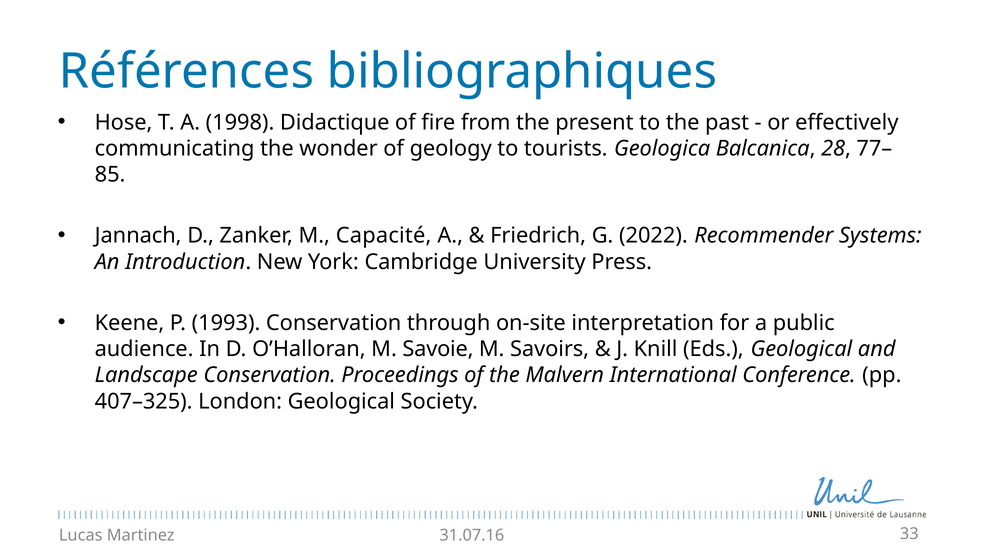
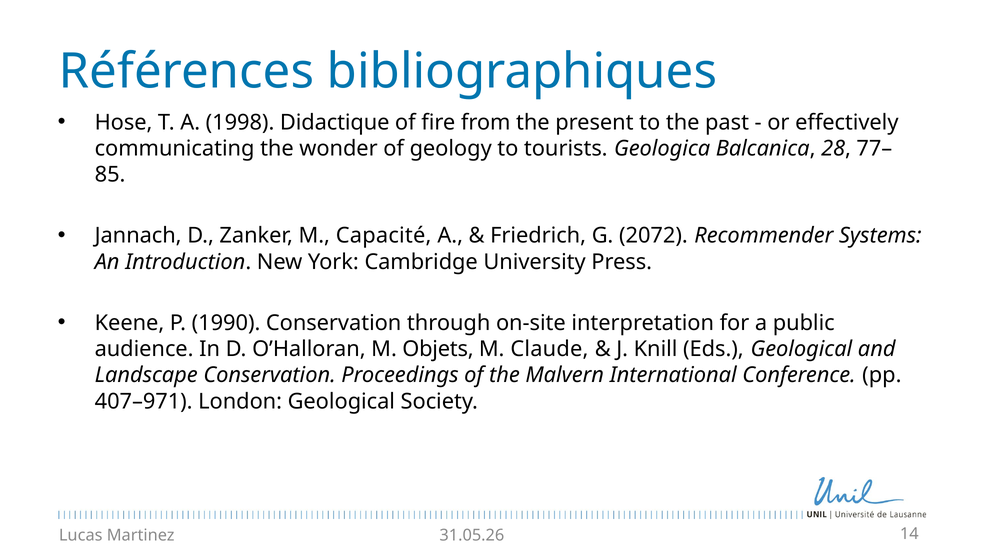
2022: 2022 -> 2072
1993: 1993 -> 1990
Savoie: Savoie -> Objets
Savoirs: Savoirs -> Claude
407–325: 407–325 -> 407–971
31.07.16: 31.07.16 -> 31.05.26
33: 33 -> 14
